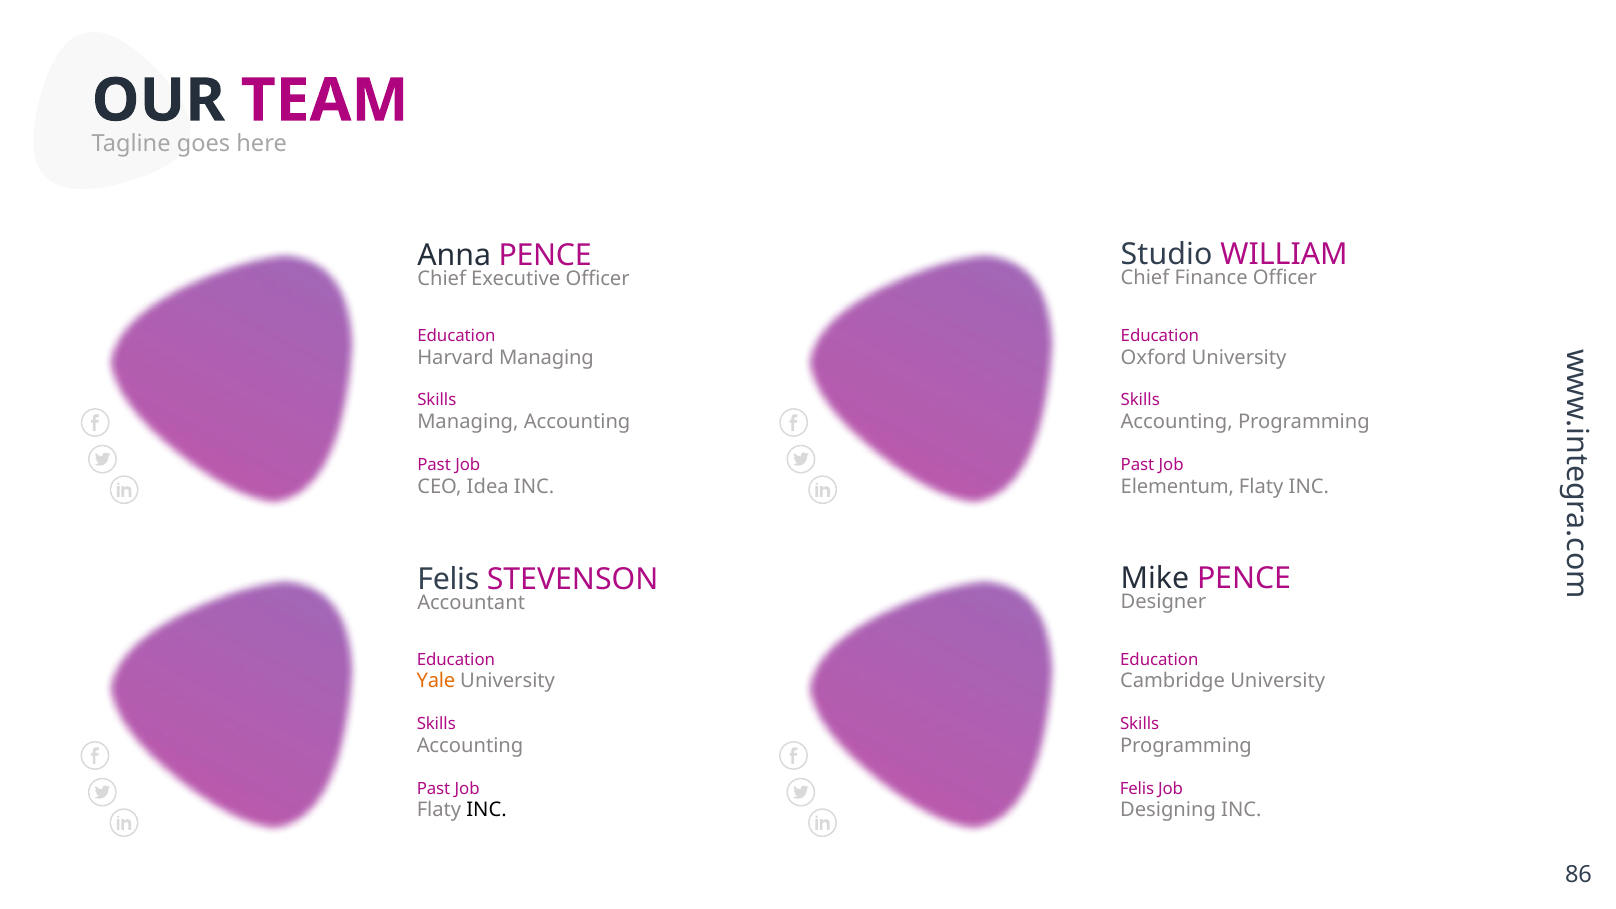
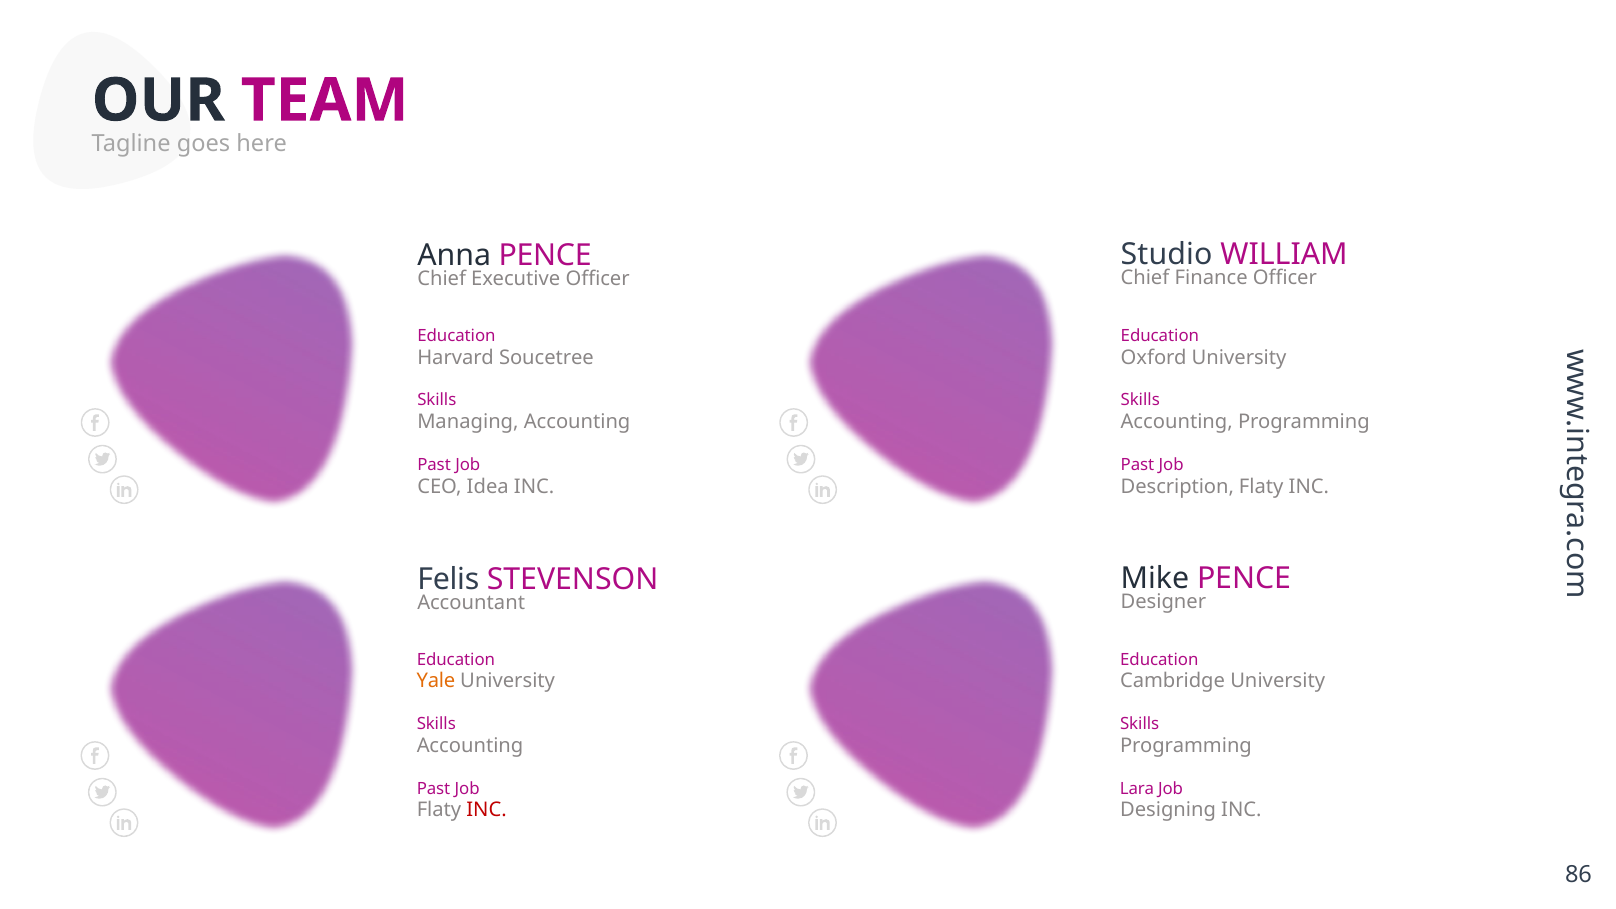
Harvard Managing: Managing -> Soucetree
Elementum: Elementum -> Description
Felis at (1137, 788): Felis -> Lara
INC at (487, 810) colour: black -> red
